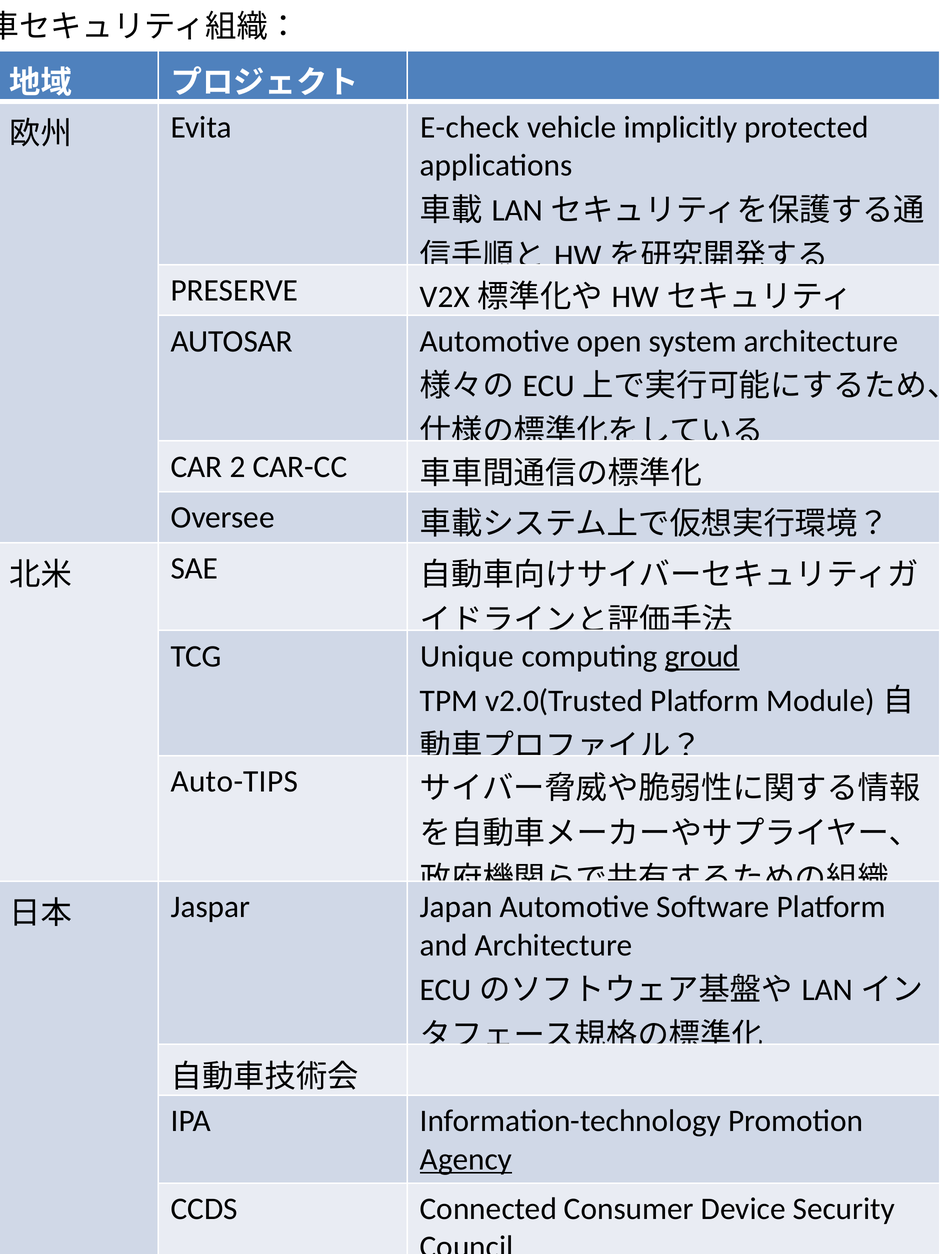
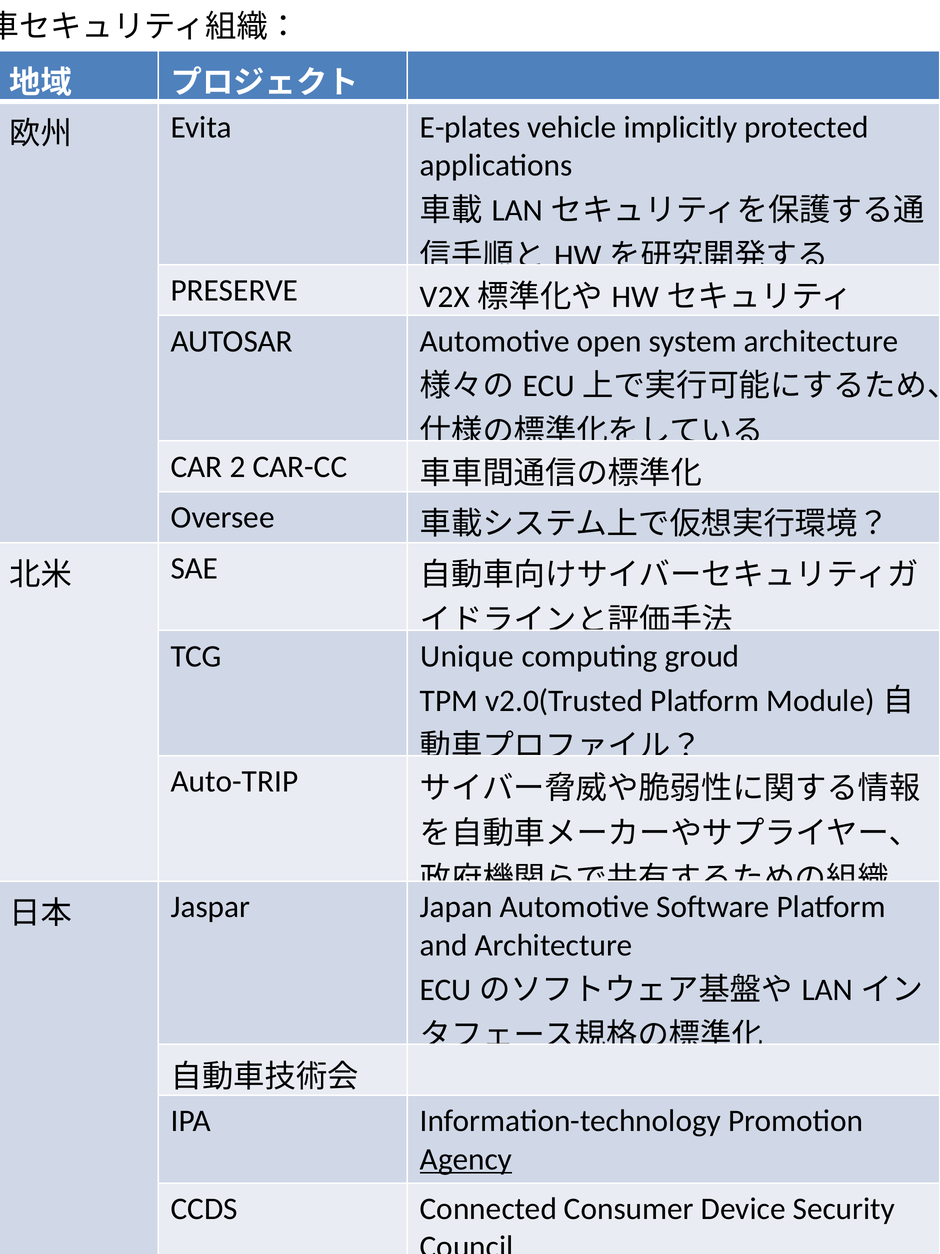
E-check: E-check -> E-plates
groud underline: present -> none
Auto-TIPS: Auto-TIPS -> Auto-TRIP
